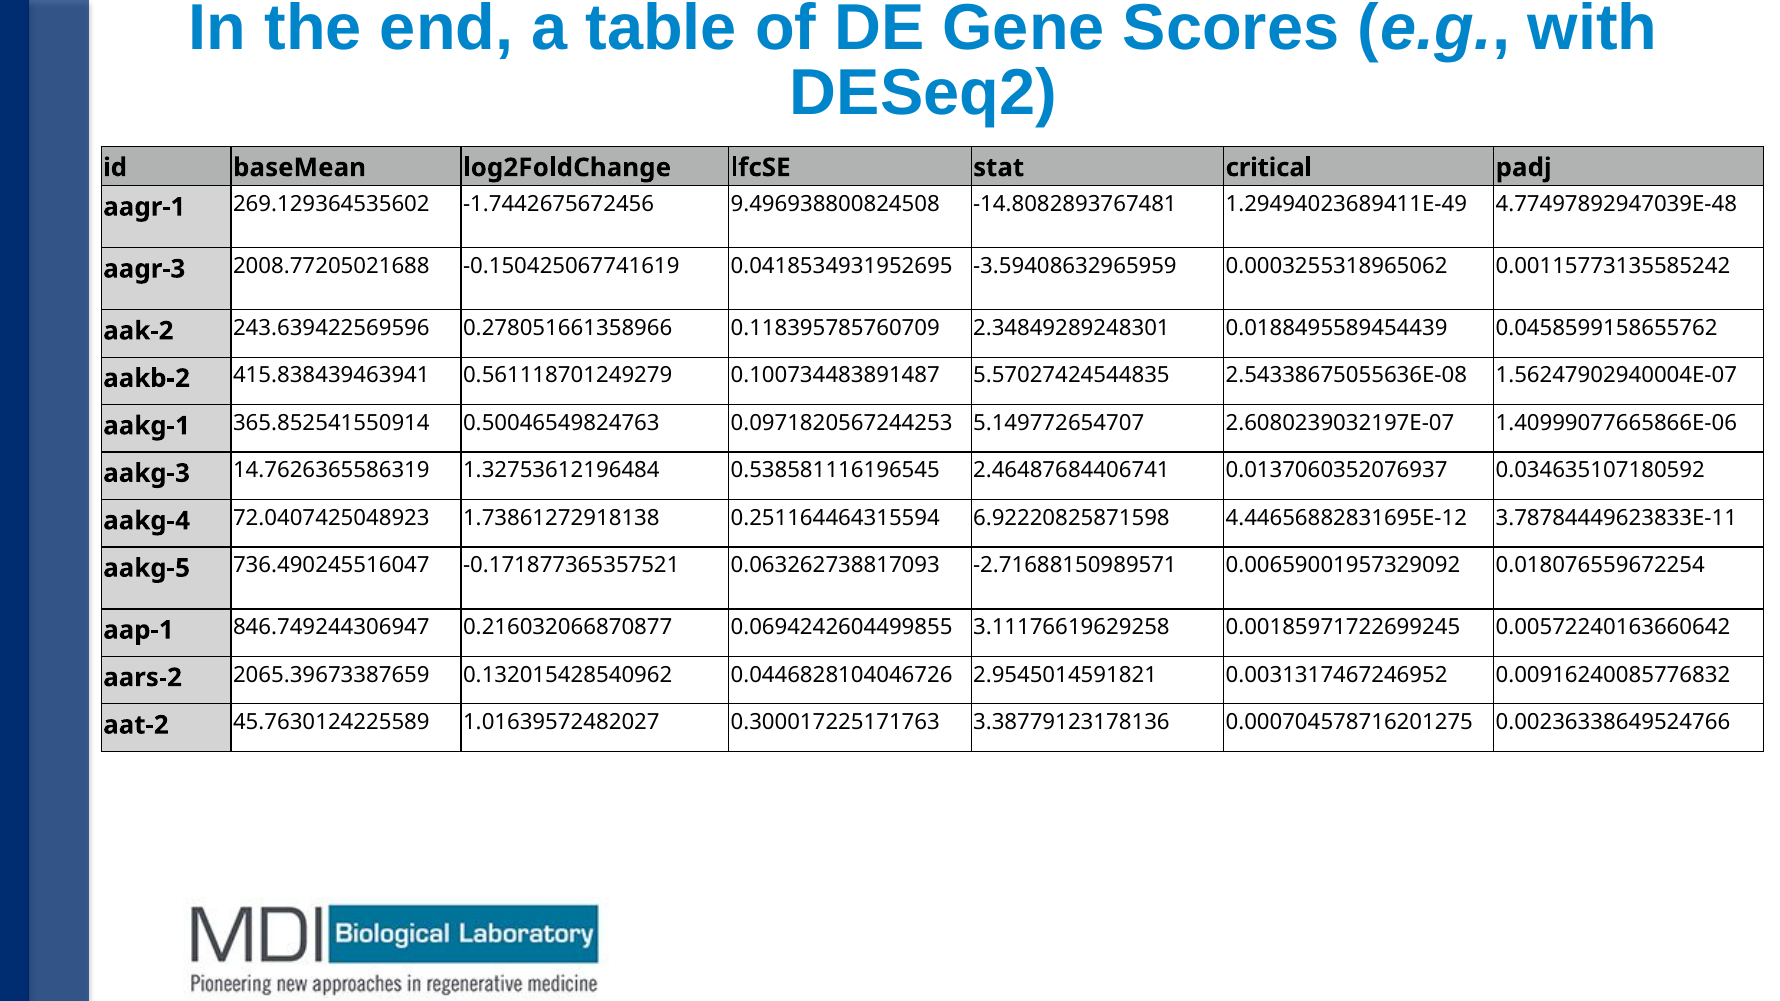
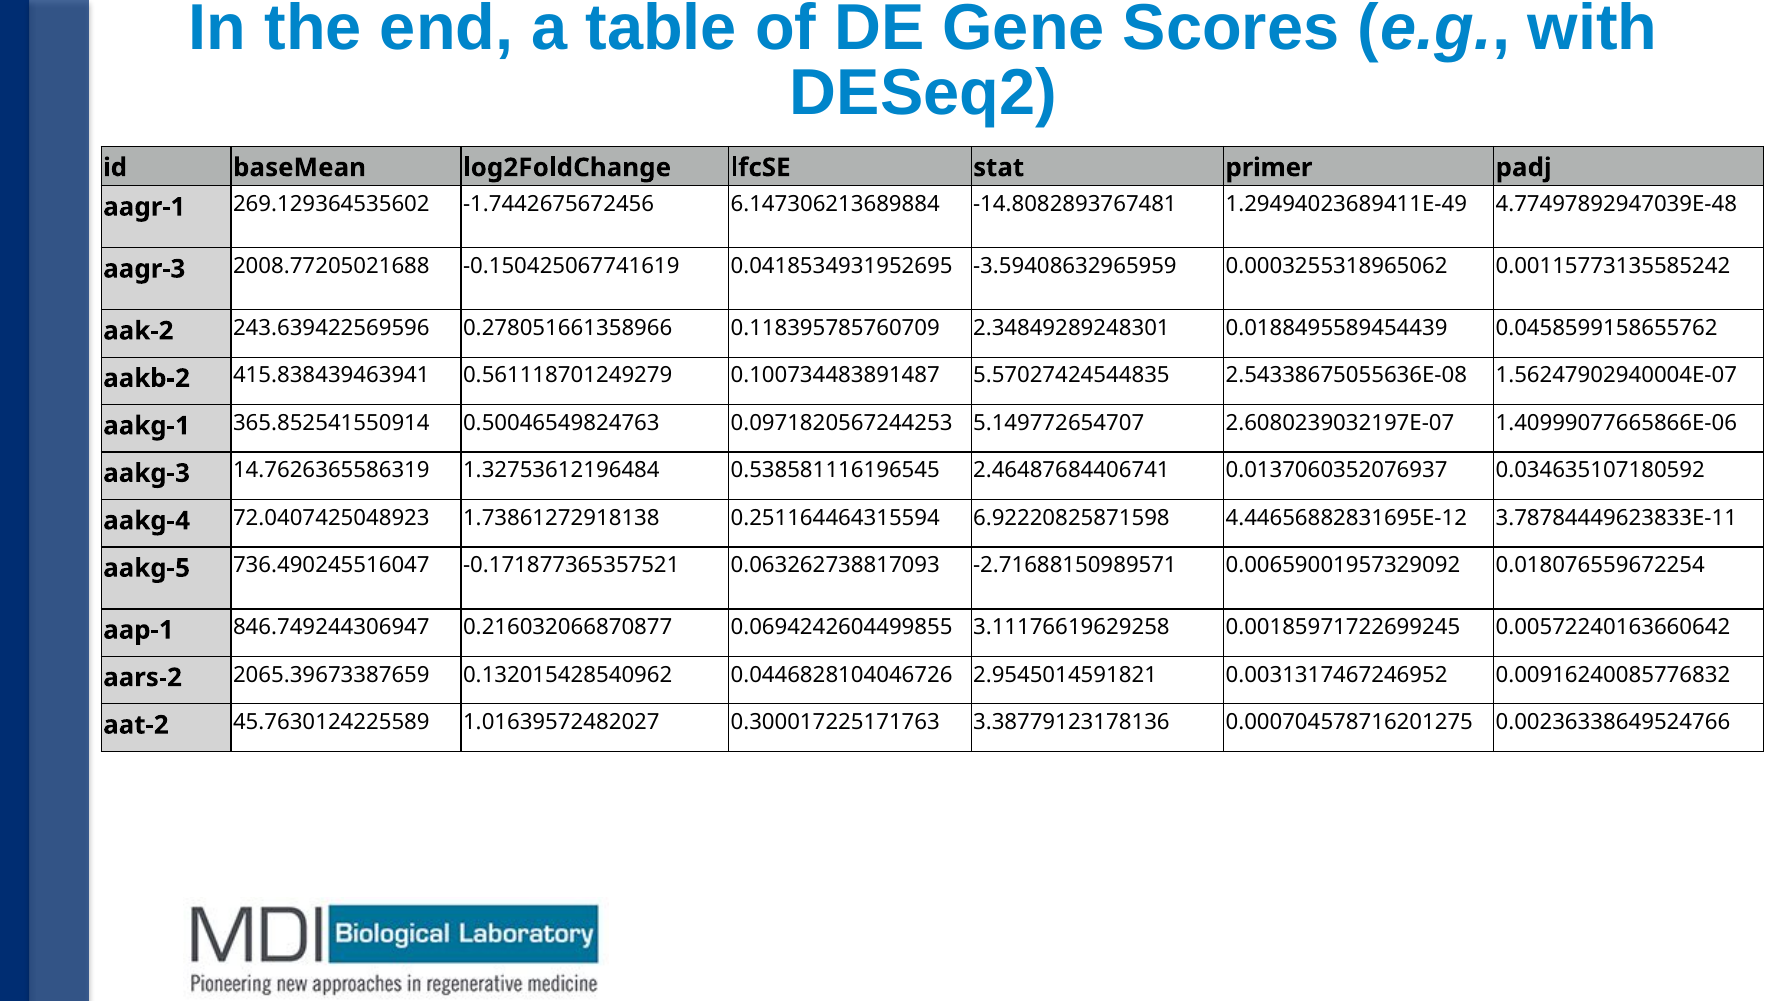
critical: critical -> primer
9.496938800824508: 9.496938800824508 -> 6.147306213689884
